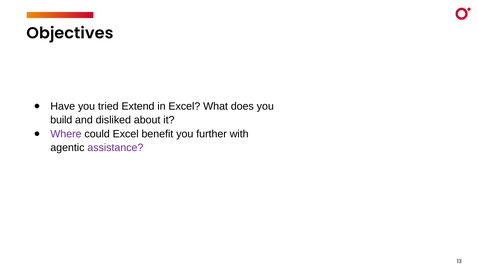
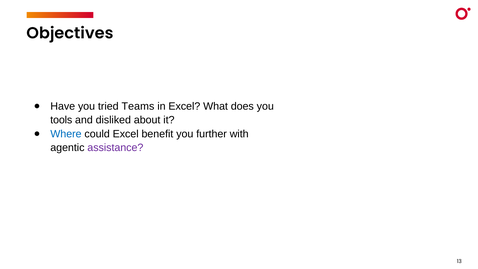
Extend: Extend -> Teams
build: build -> tools
Where colour: purple -> blue
